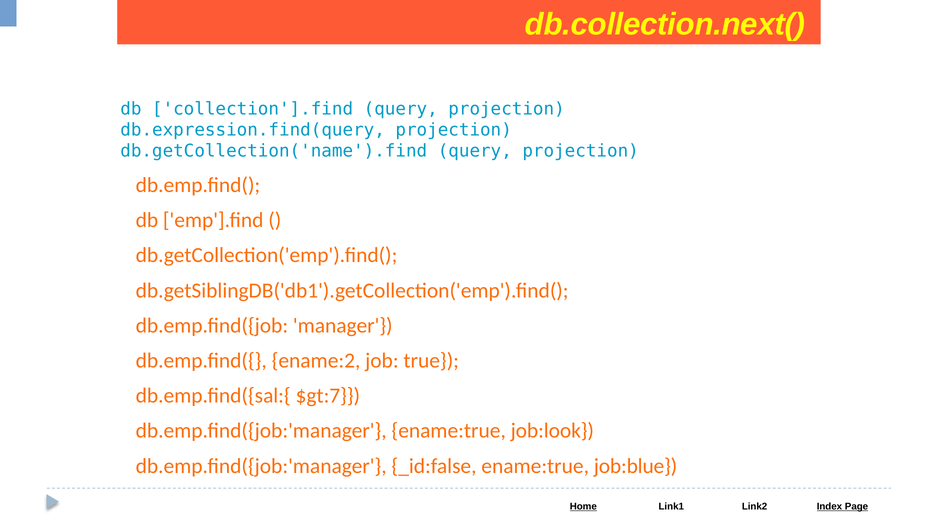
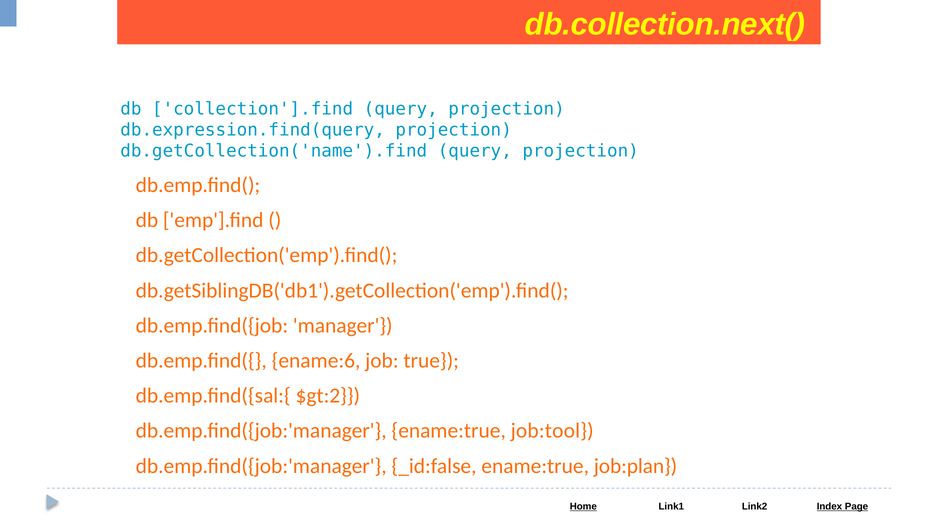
ename:2: ename:2 -> ename:6
$gt:7: $gt:7 -> $gt:2
job:look: job:look -> job:tool
job:blue: job:blue -> job:plan
